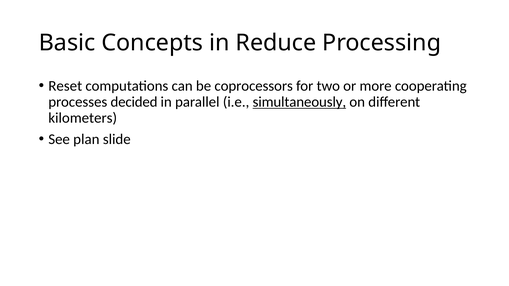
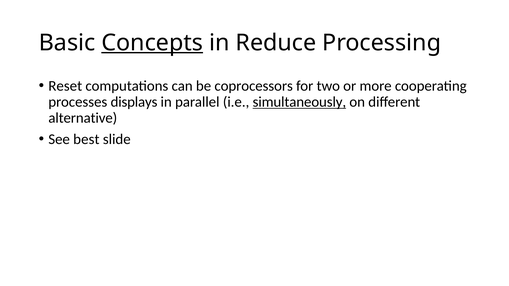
Concepts underline: none -> present
decided: decided -> displays
kilometers: kilometers -> alternative
plan: plan -> best
